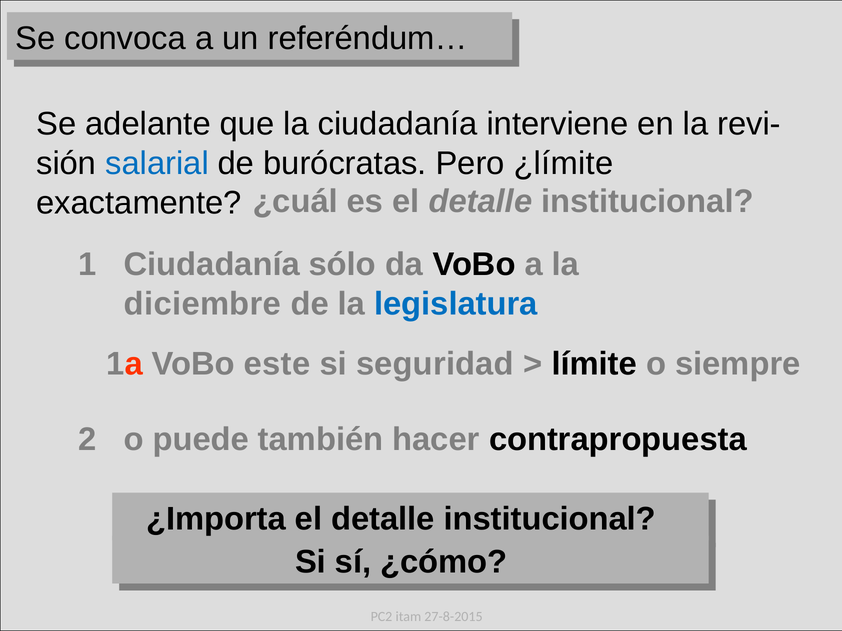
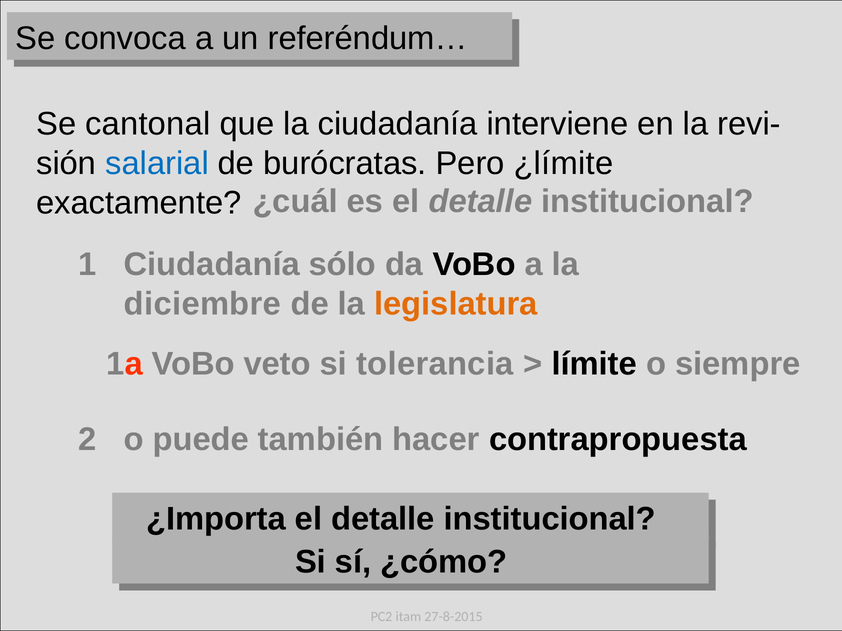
adelante: adelante -> cantonal
legislatura colour: blue -> orange
este: este -> veto
seguridad: seguridad -> tolerancia
